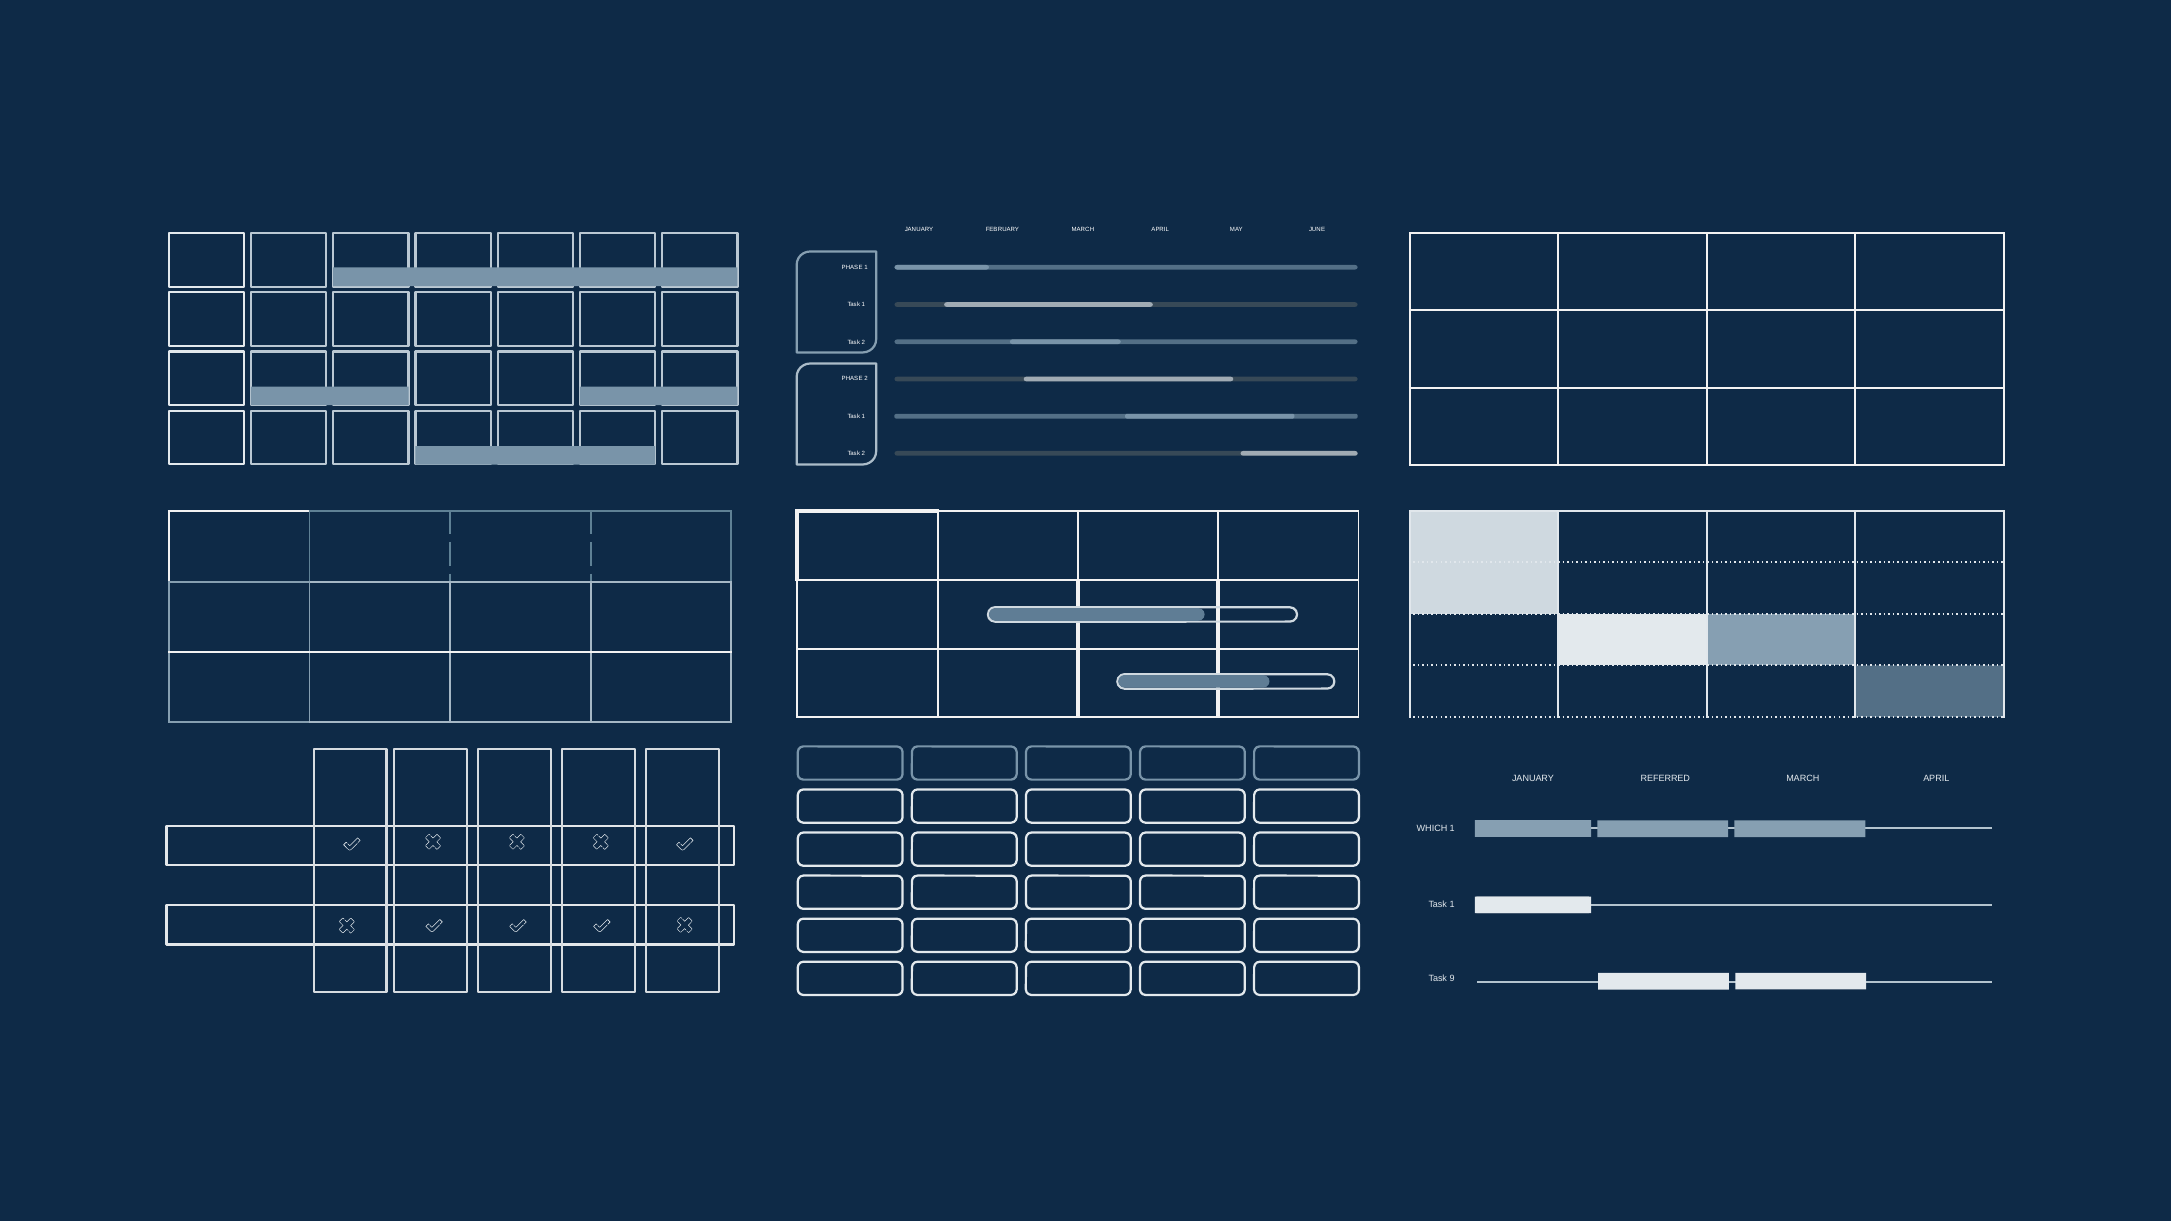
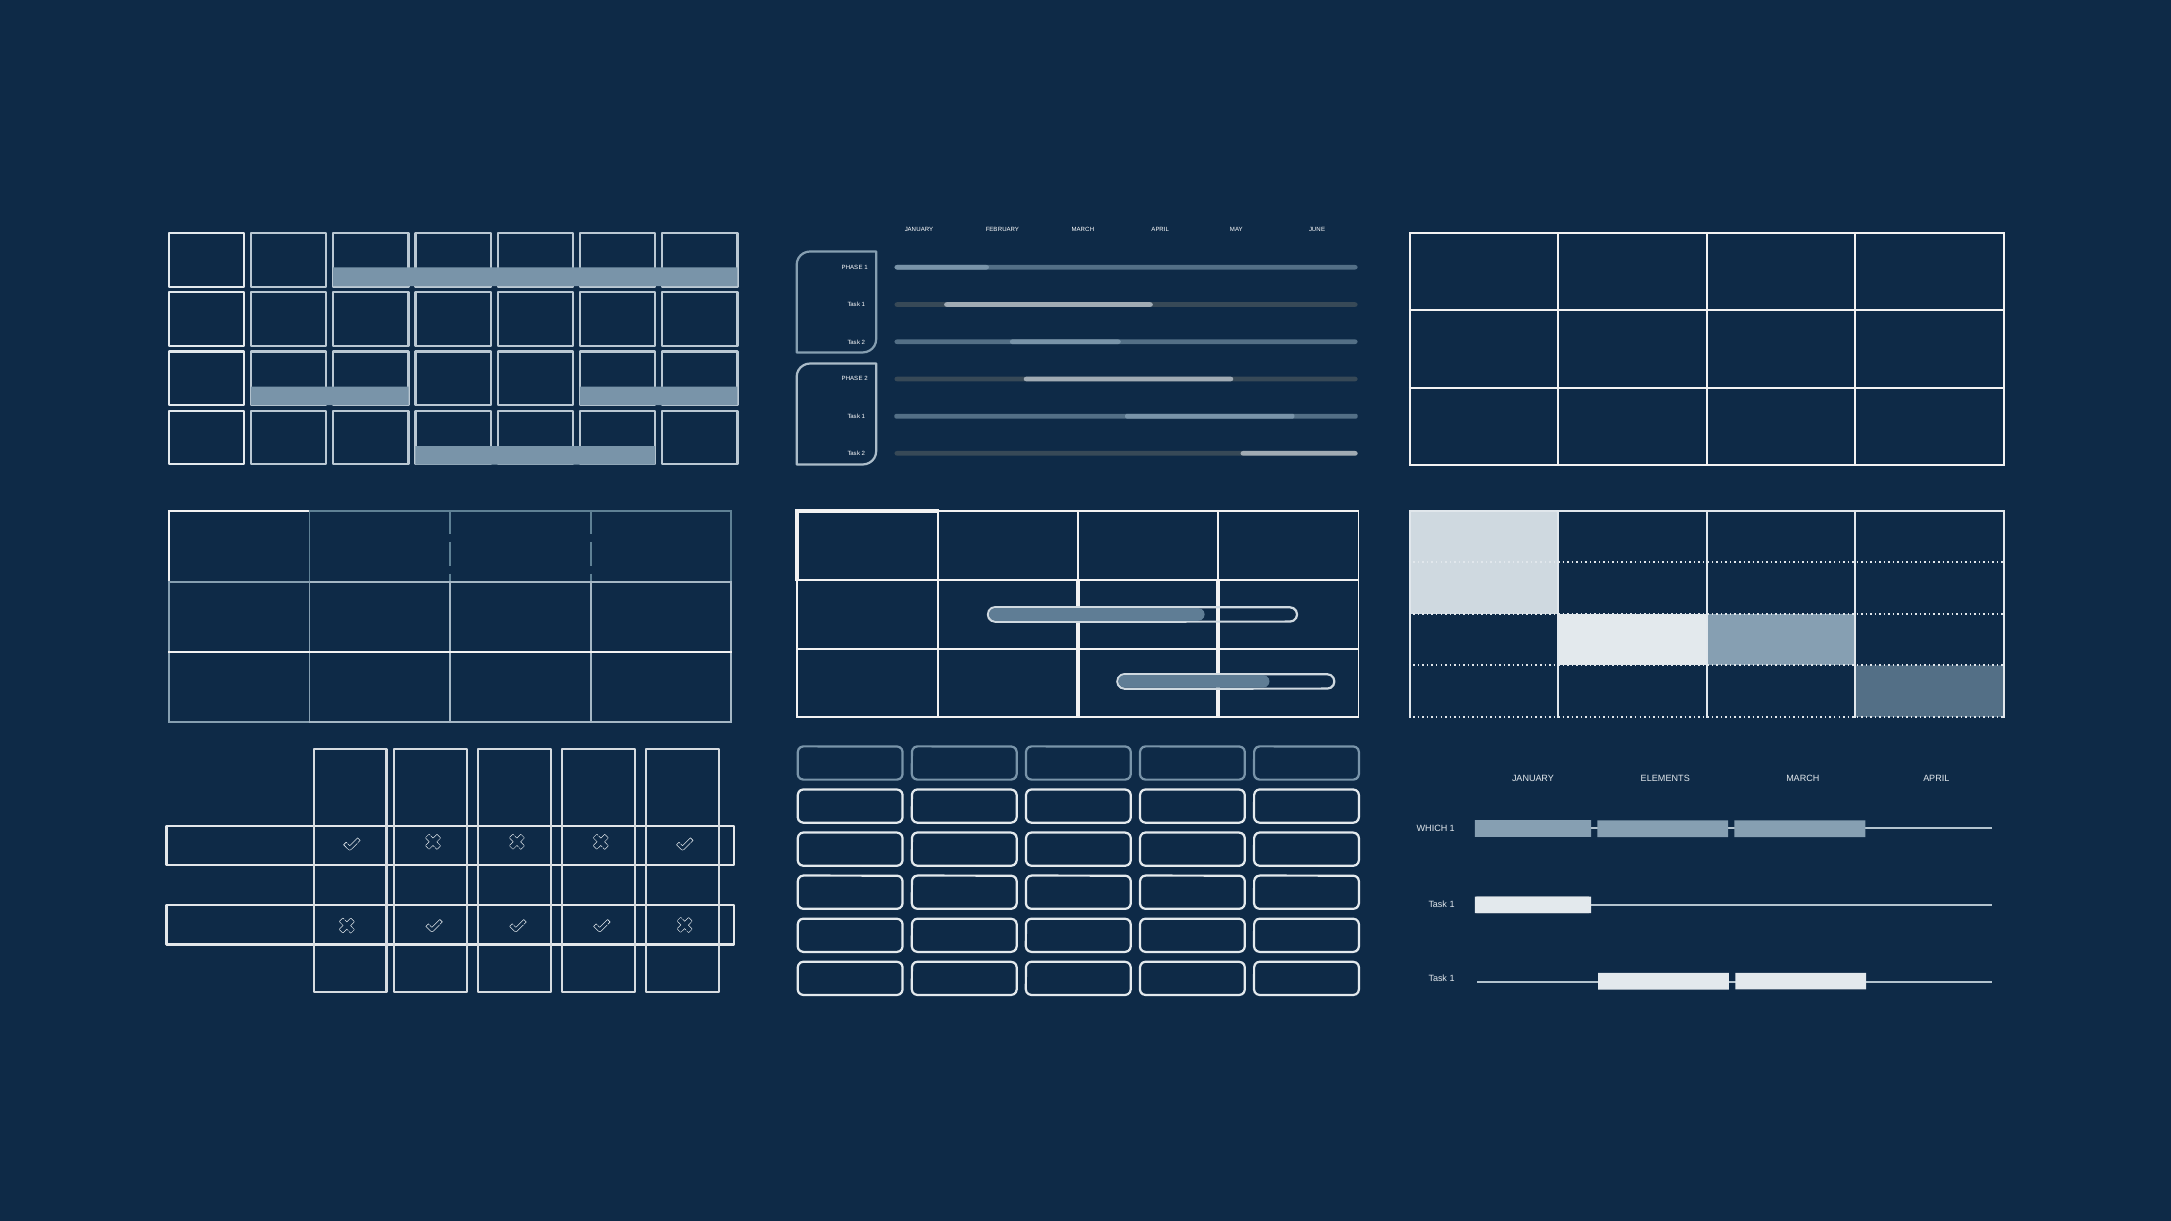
REFERRED: REFERRED -> ELEMENTS
9 at (1452, 979): 9 -> 1
